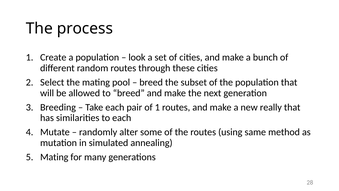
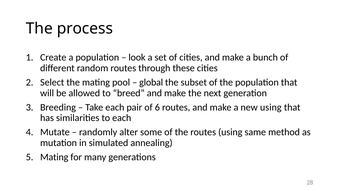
breed at (151, 82): breed -> global
of 1: 1 -> 6
new really: really -> using
